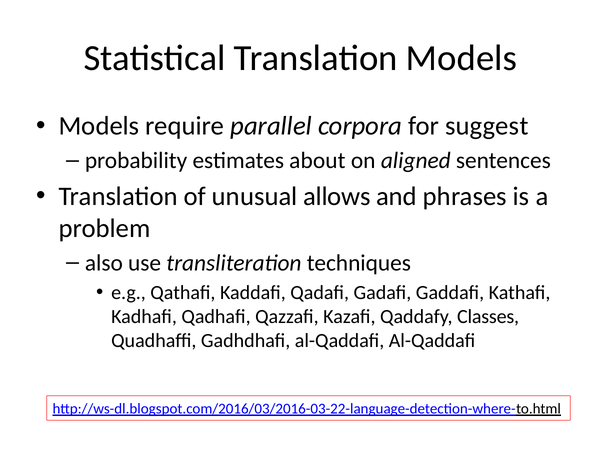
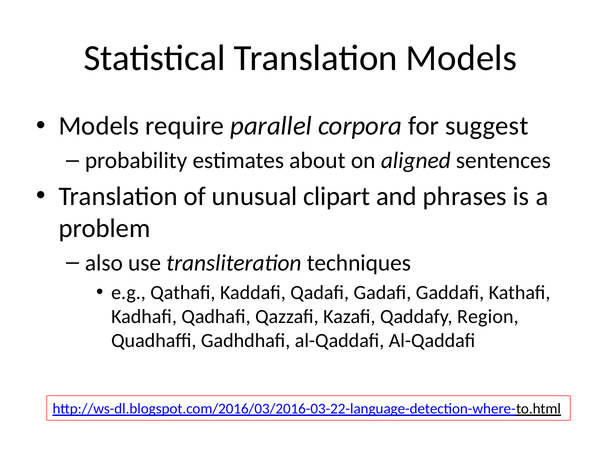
allows: allows -> clipart
Classes: Classes -> Region
